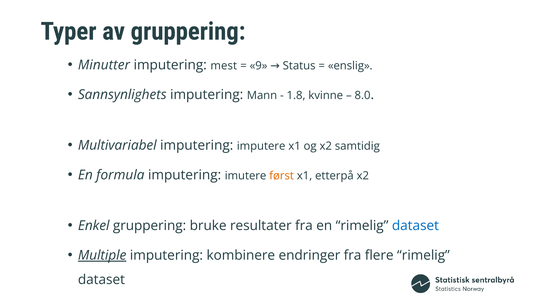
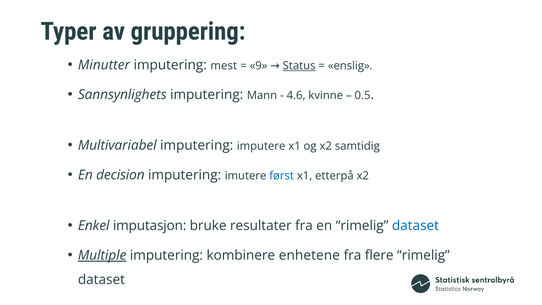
Status underline: none -> present
1.8: 1.8 -> 4.6
8.0: 8.0 -> 0.5
formula: formula -> decision
først colour: orange -> blue
Enkel gruppering: gruppering -> imputasjon
endringer: endringer -> enhetene
